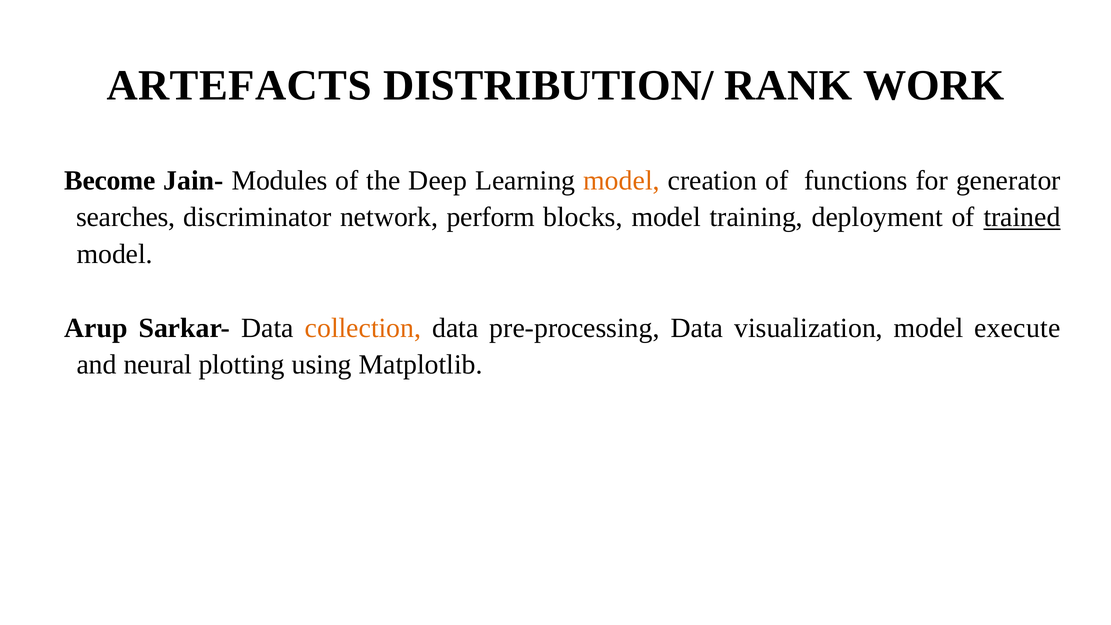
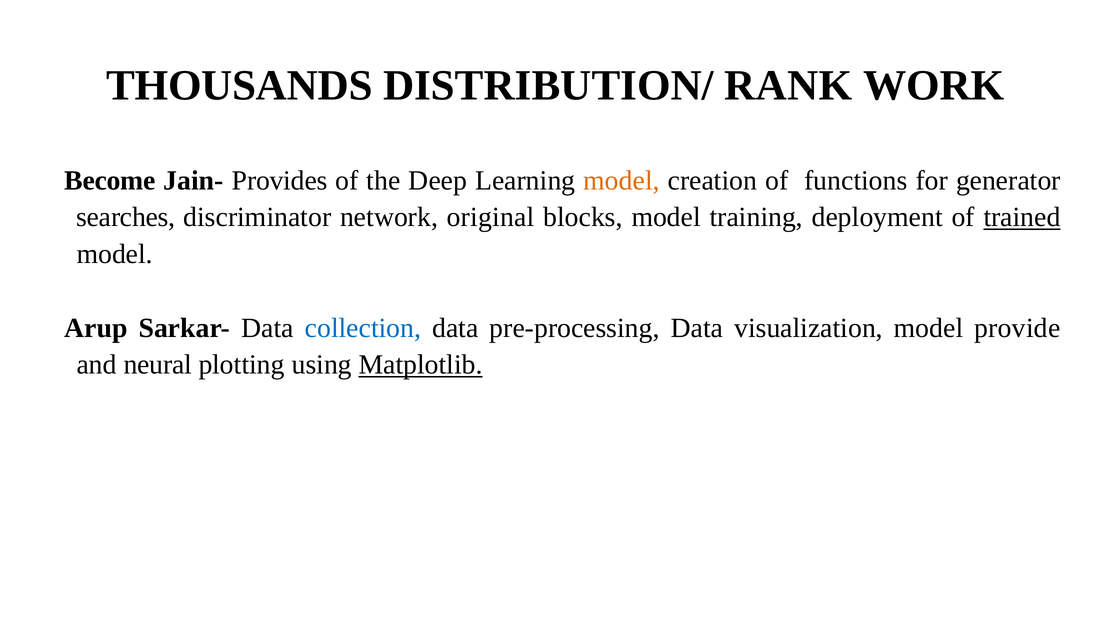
ARTEFACTS: ARTEFACTS -> THOUSANDS
Modules: Modules -> Provides
perform: perform -> original
collection colour: orange -> blue
execute: execute -> provide
Matplotlib underline: none -> present
